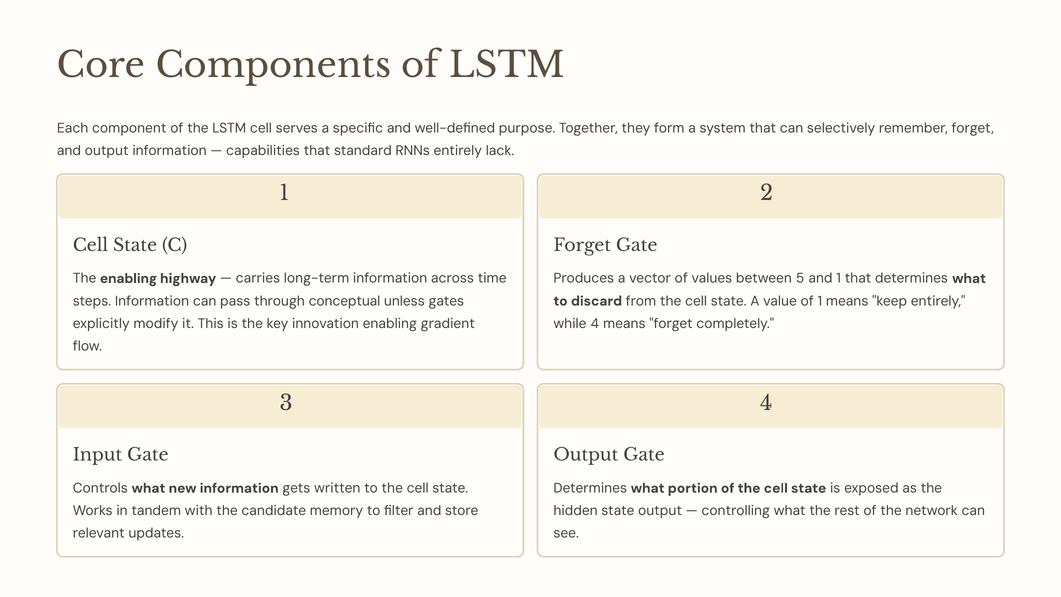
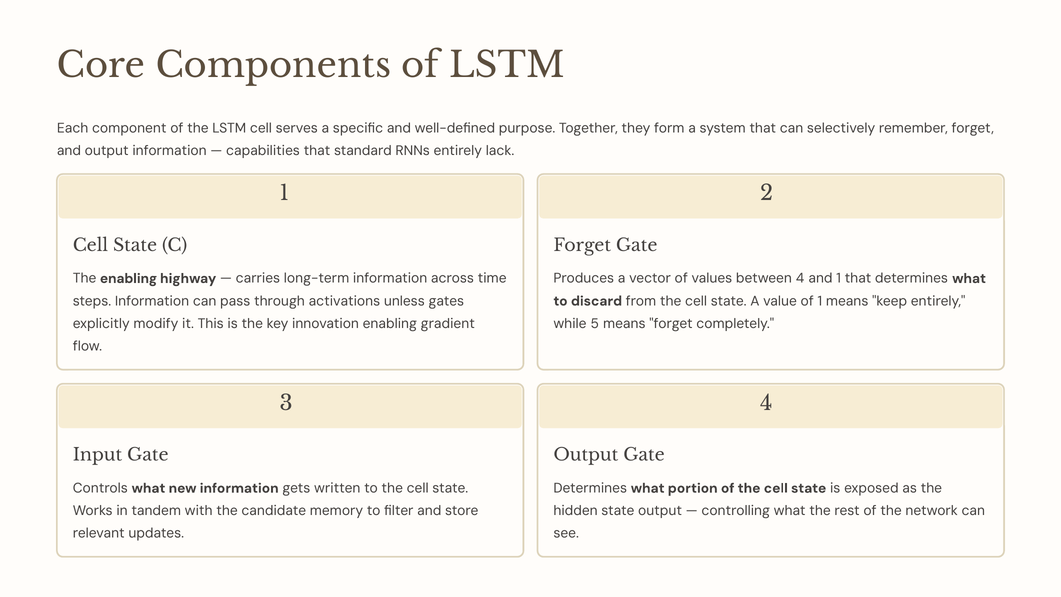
between 5: 5 -> 4
conceptual: conceptual -> activations
while 4: 4 -> 5
